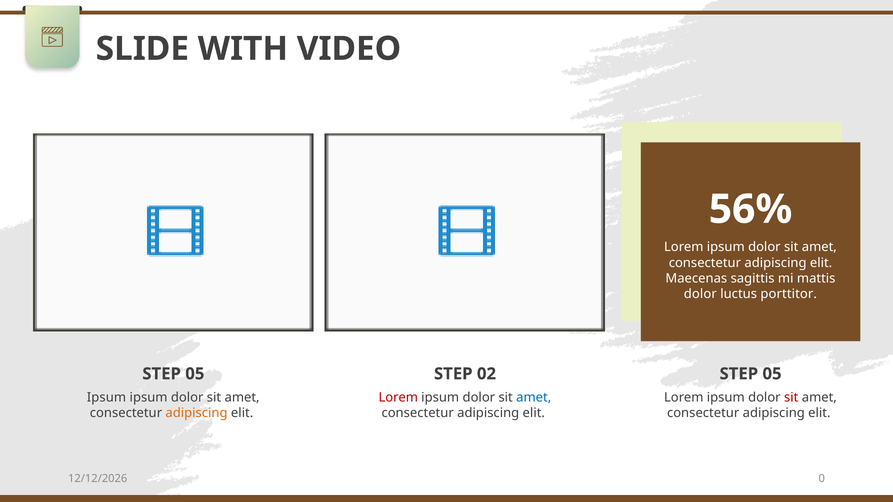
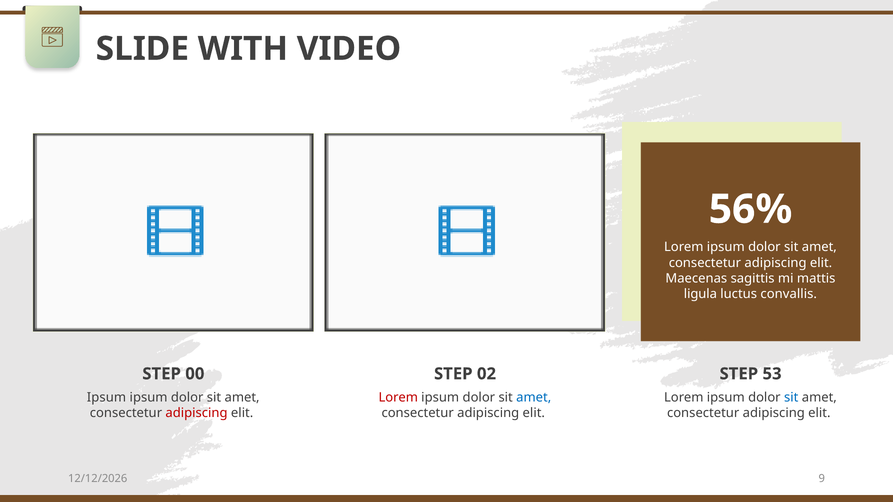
dolor at (700, 294): dolor -> ligula
porttitor: porttitor -> convallis
05 at (195, 374): 05 -> 00
05 at (772, 374): 05 -> 53
sit at (791, 398) colour: red -> blue
adipiscing at (197, 413) colour: orange -> red
0: 0 -> 9
